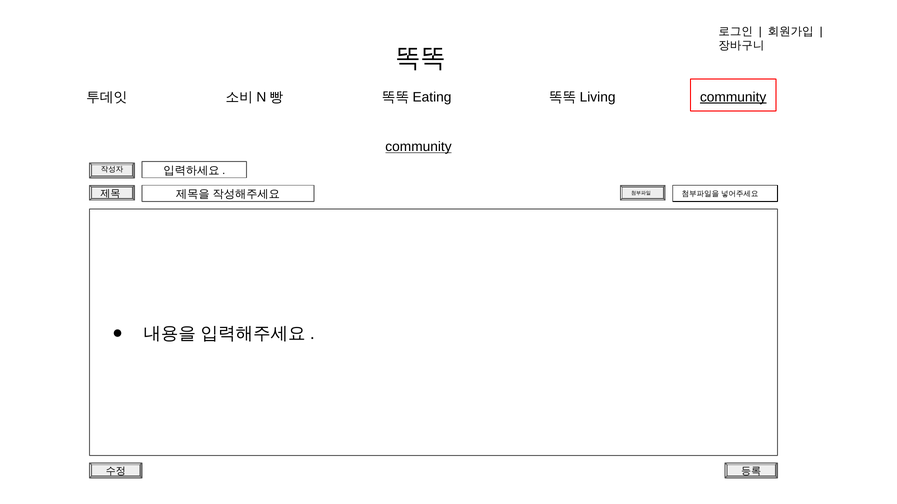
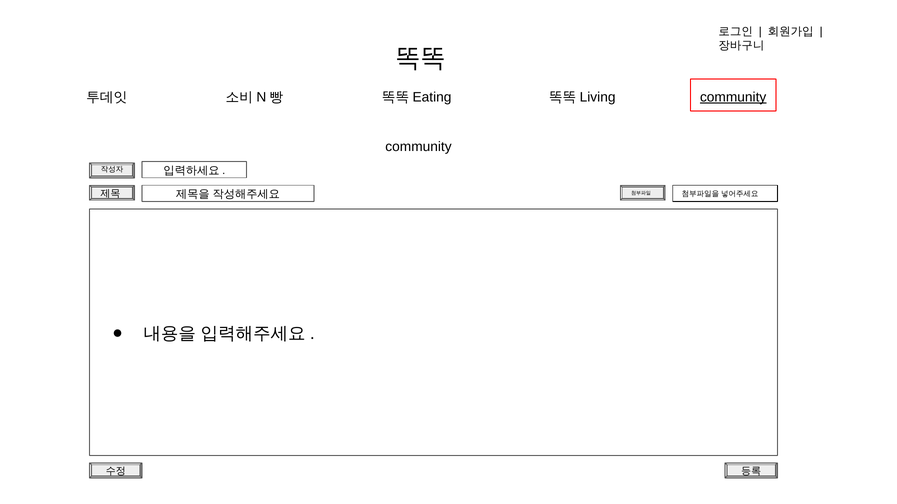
community at (418, 147) underline: present -> none
